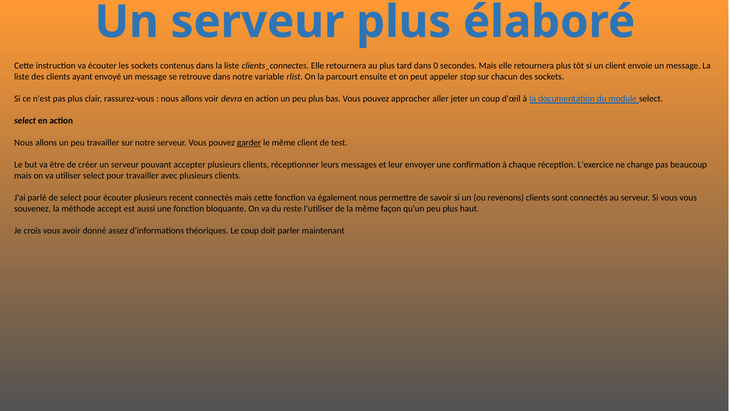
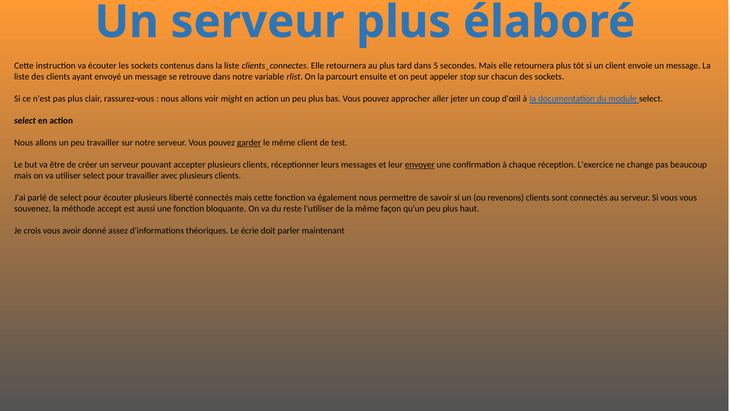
0: 0 -> 5
devra: devra -> might
envoyer underline: none -> present
recent: recent -> liberté
Le coup: coup -> écrie
